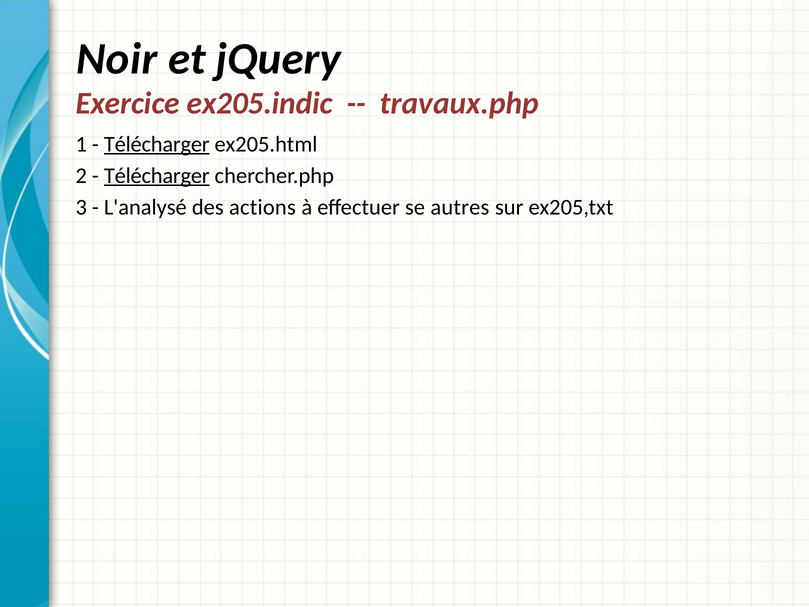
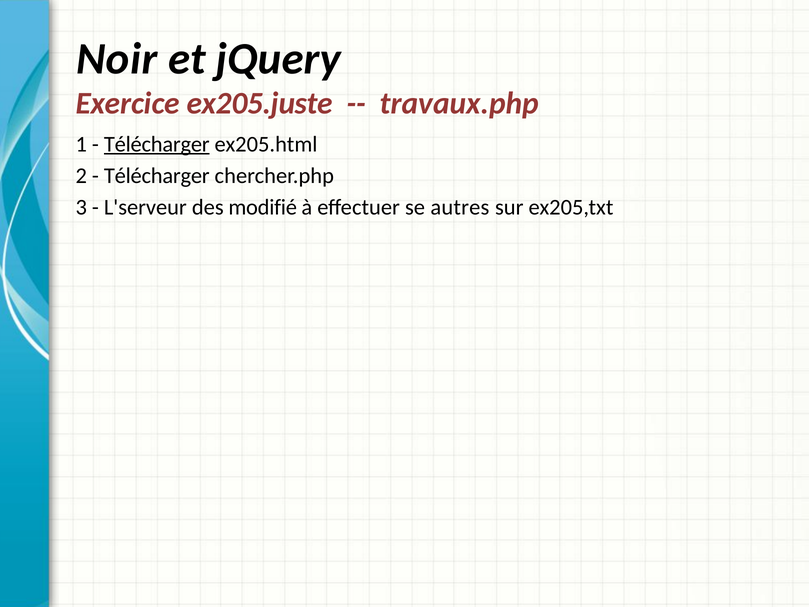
ex205.indic: ex205.indic -> ex205.juste
Télécharger at (157, 176) underline: present -> none
L'analysé: L'analysé -> L'serveur
actions: actions -> modifié
